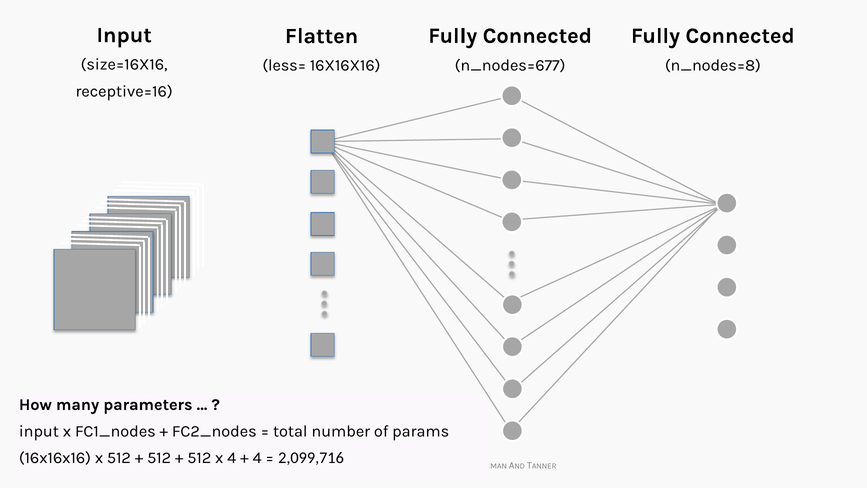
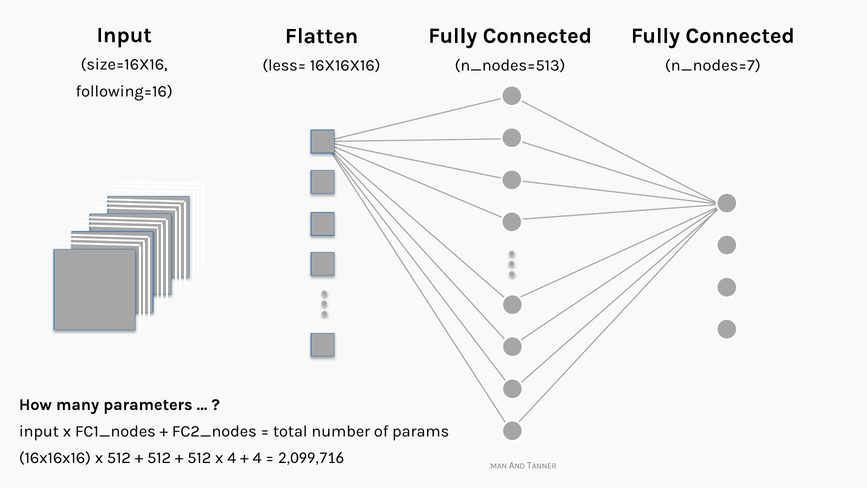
n_nodes=677: n_nodes=677 -> n_nodes=513
n_nodes=8: n_nodes=8 -> n_nodes=7
receptive=16: receptive=16 -> following=16
